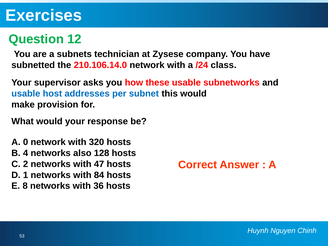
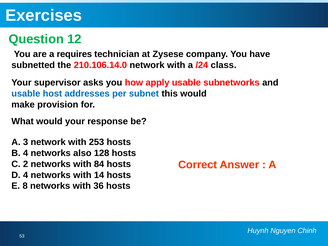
subnets: subnets -> requires
these: these -> apply
0: 0 -> 3
320: 320 -> 253
47: 47 -> 84
D 1: 1 -> 4
84: 84 -> 14
